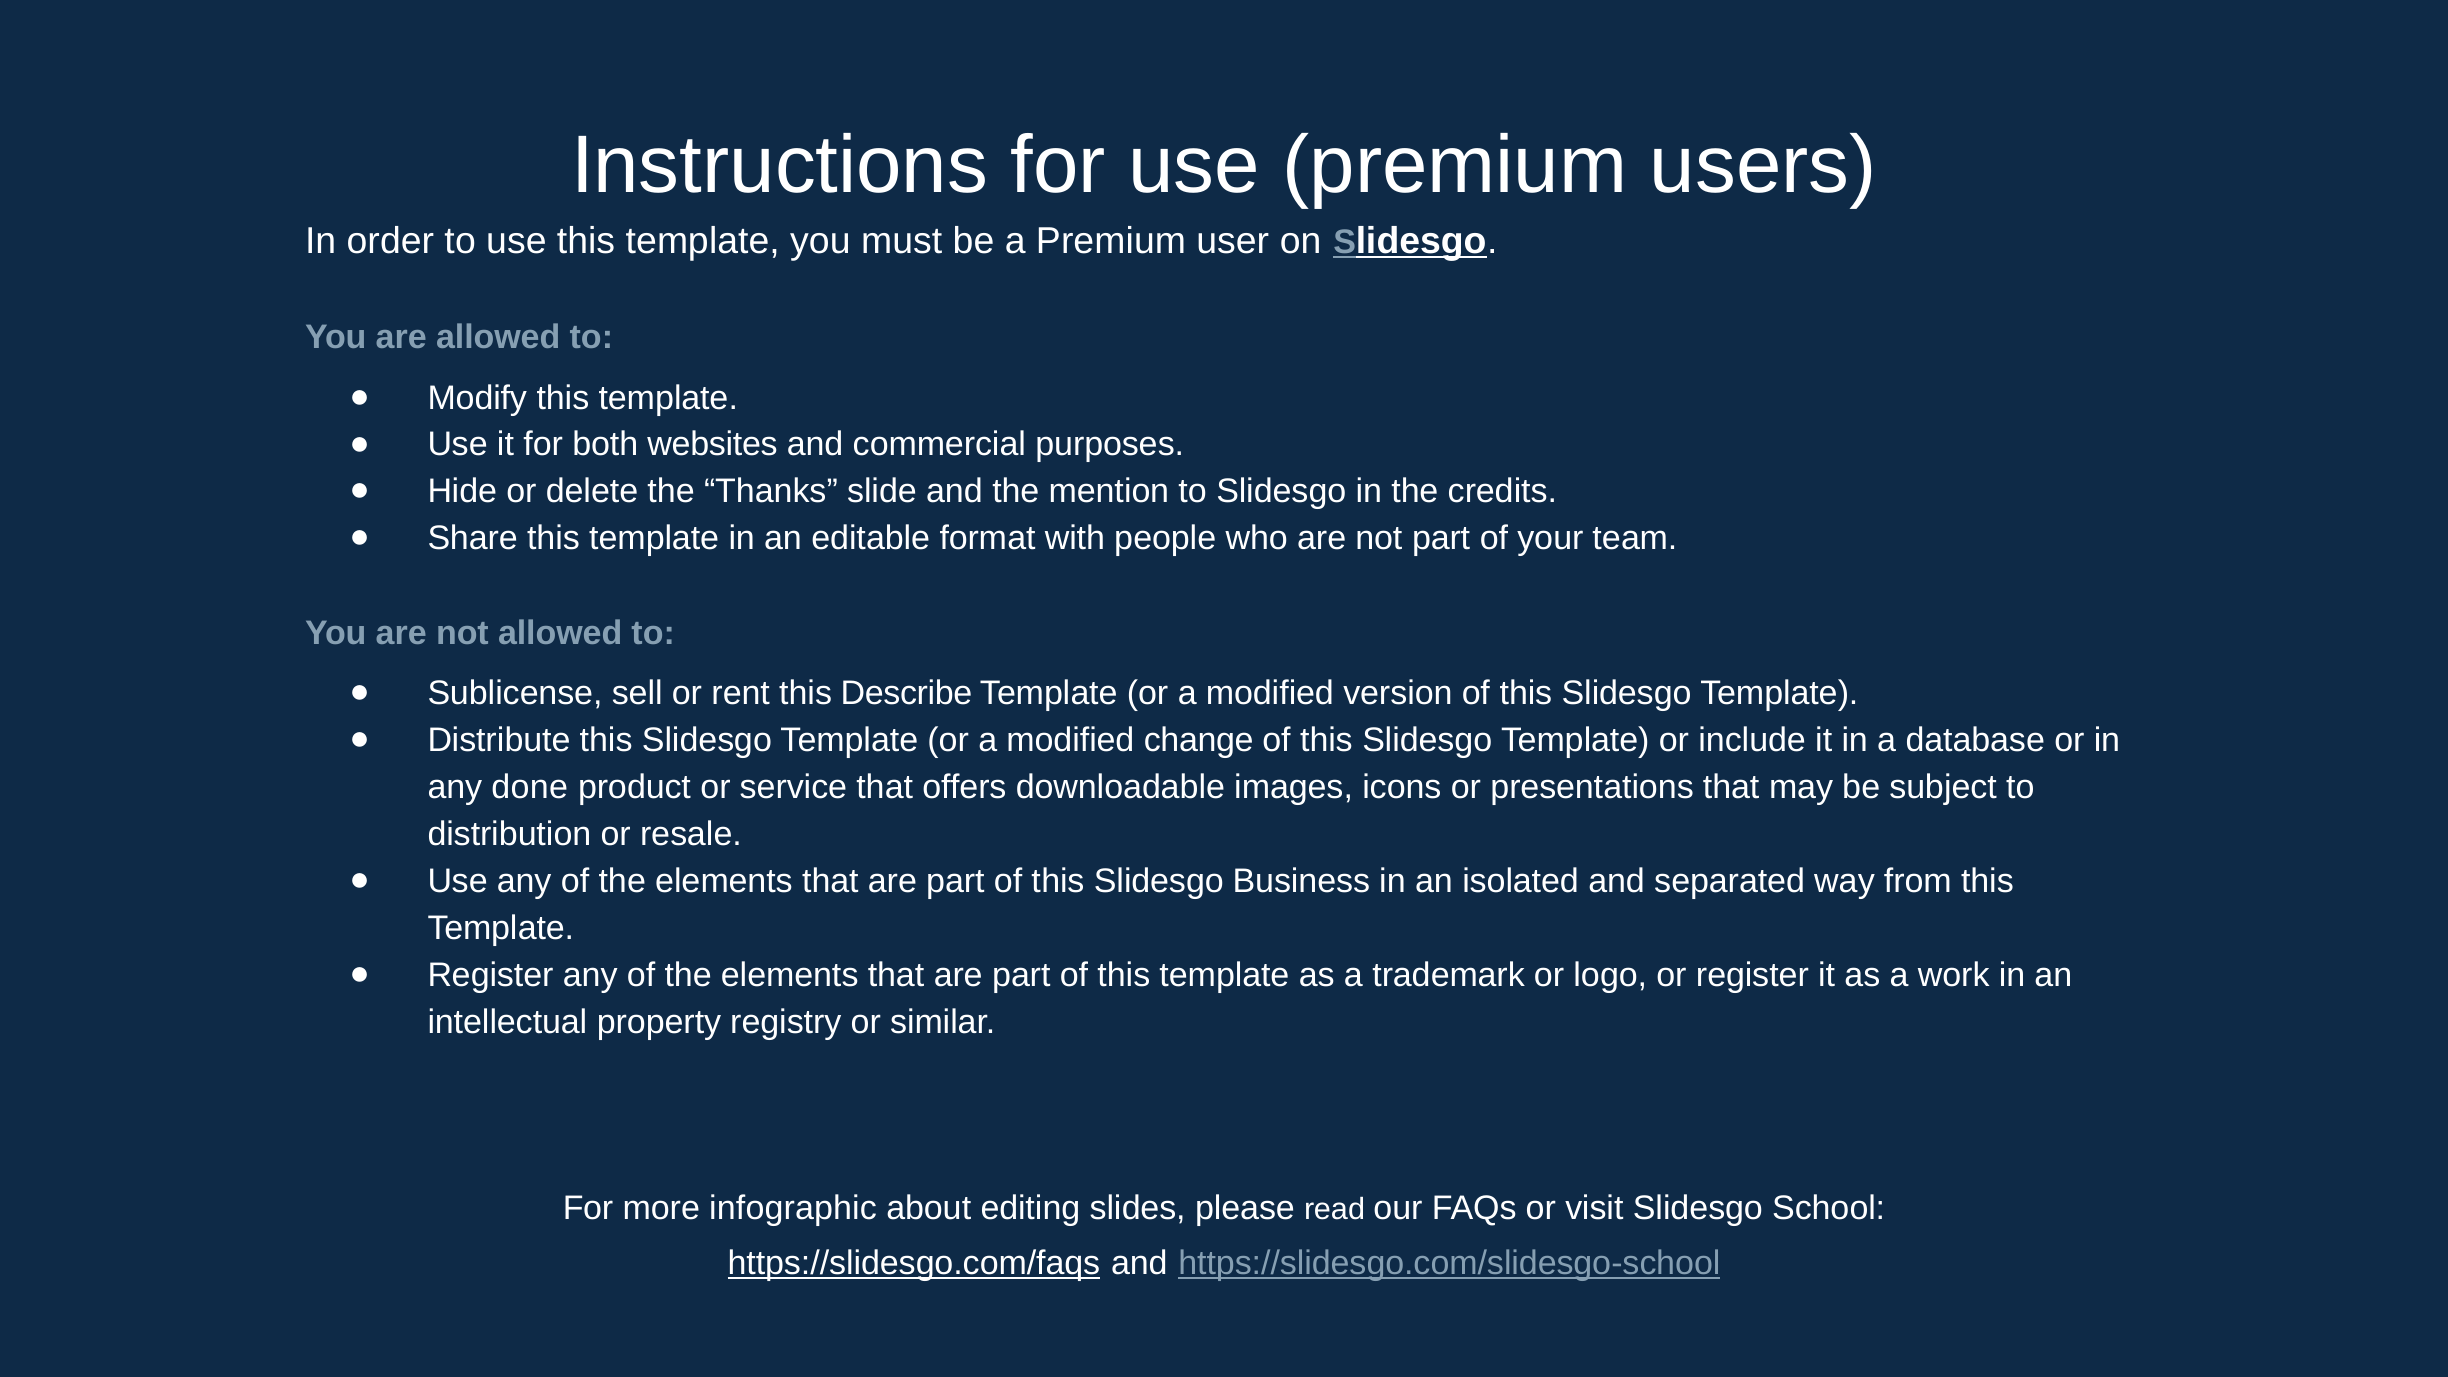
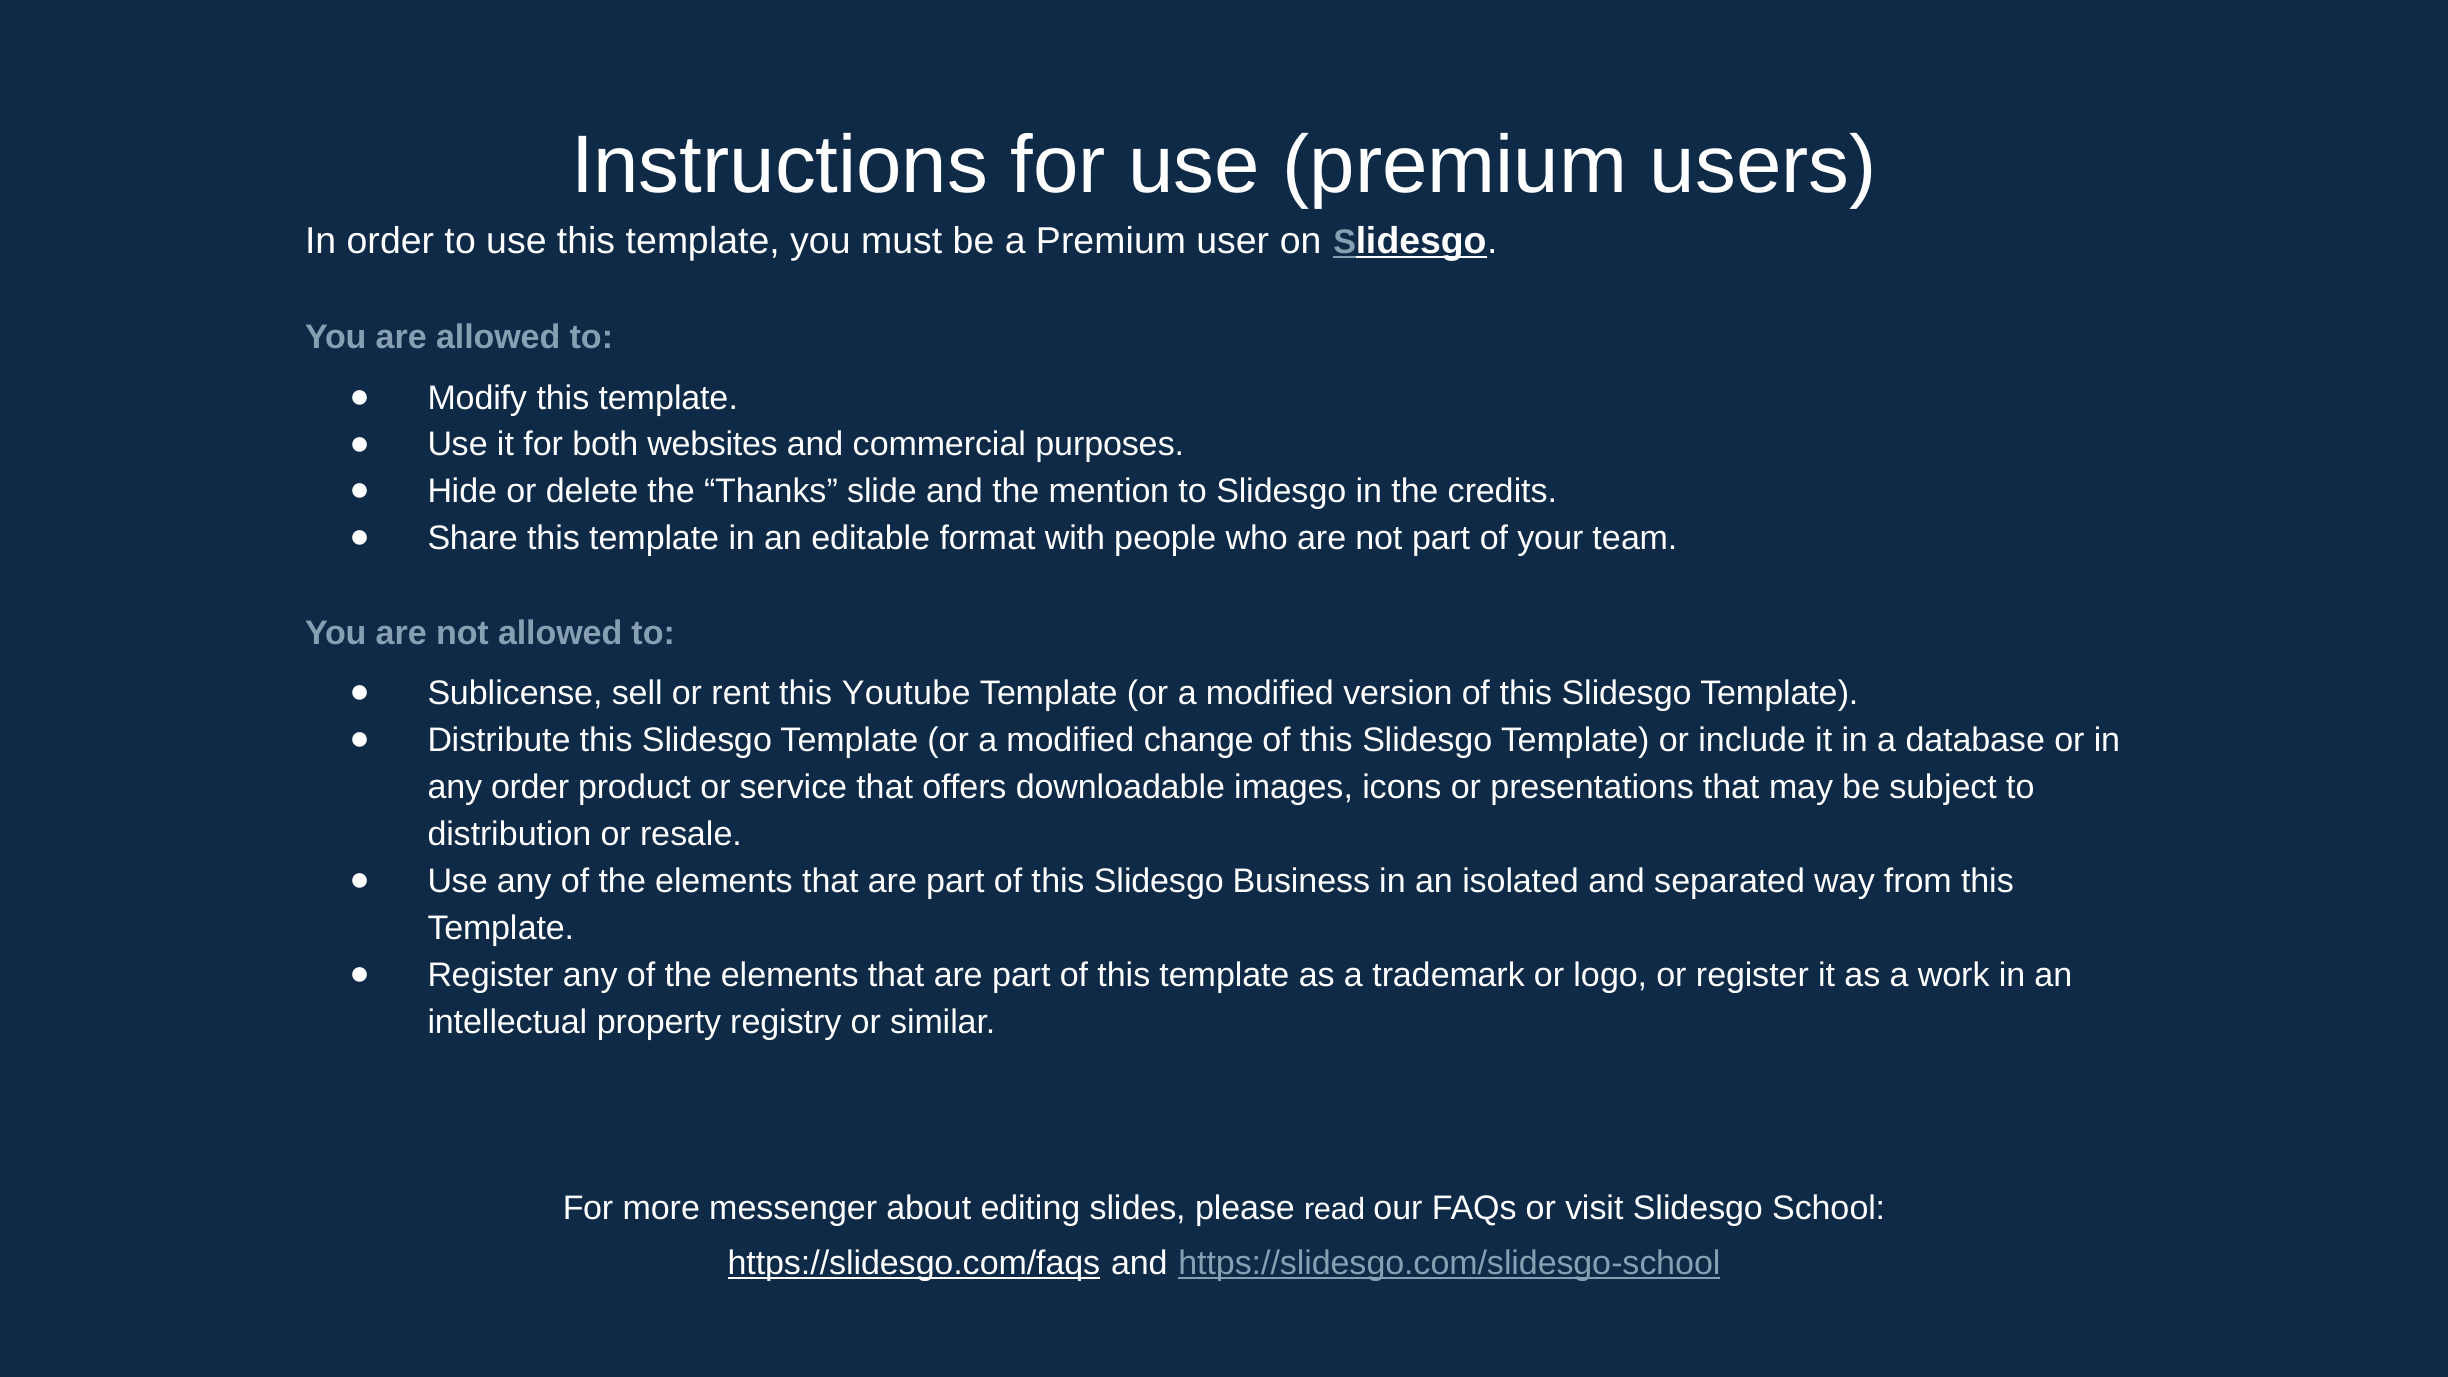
Describe: Describe -> Youtube
any done: done -> order
infographic: infographic -> messenger
